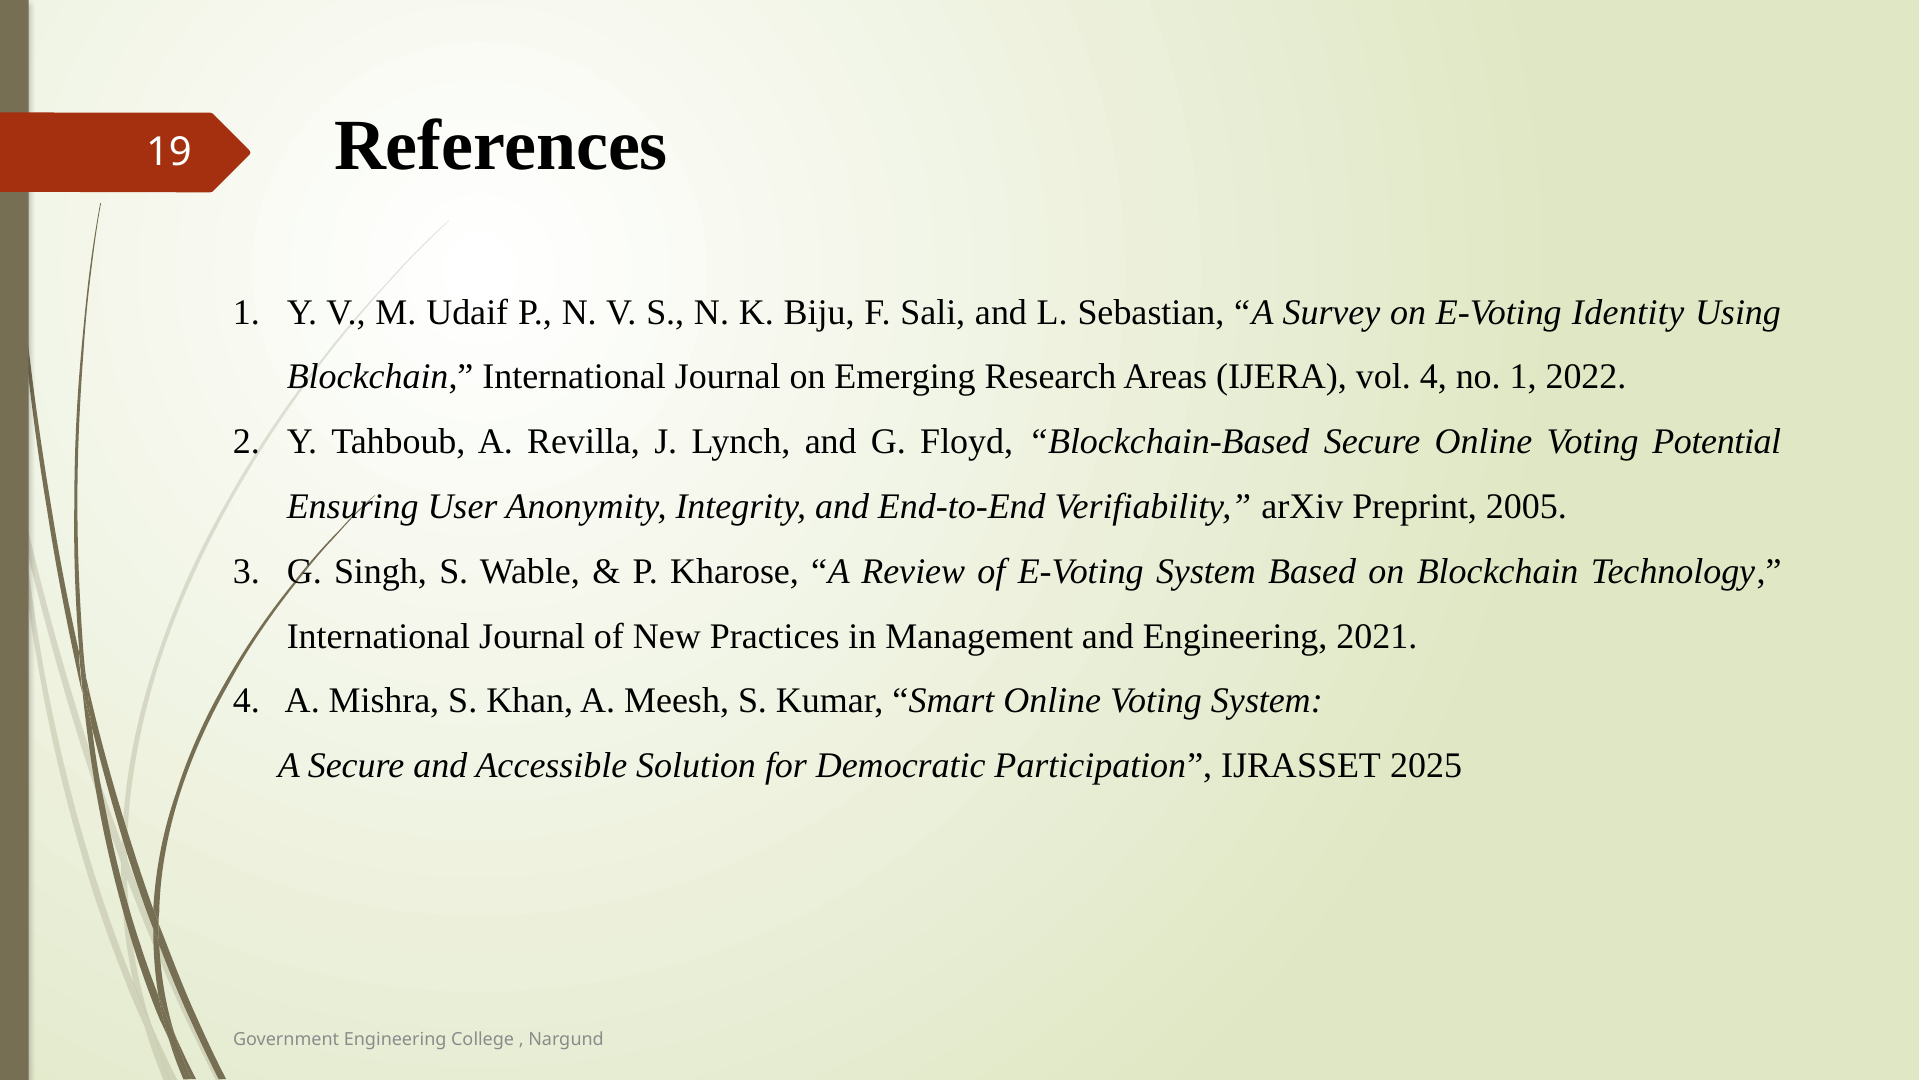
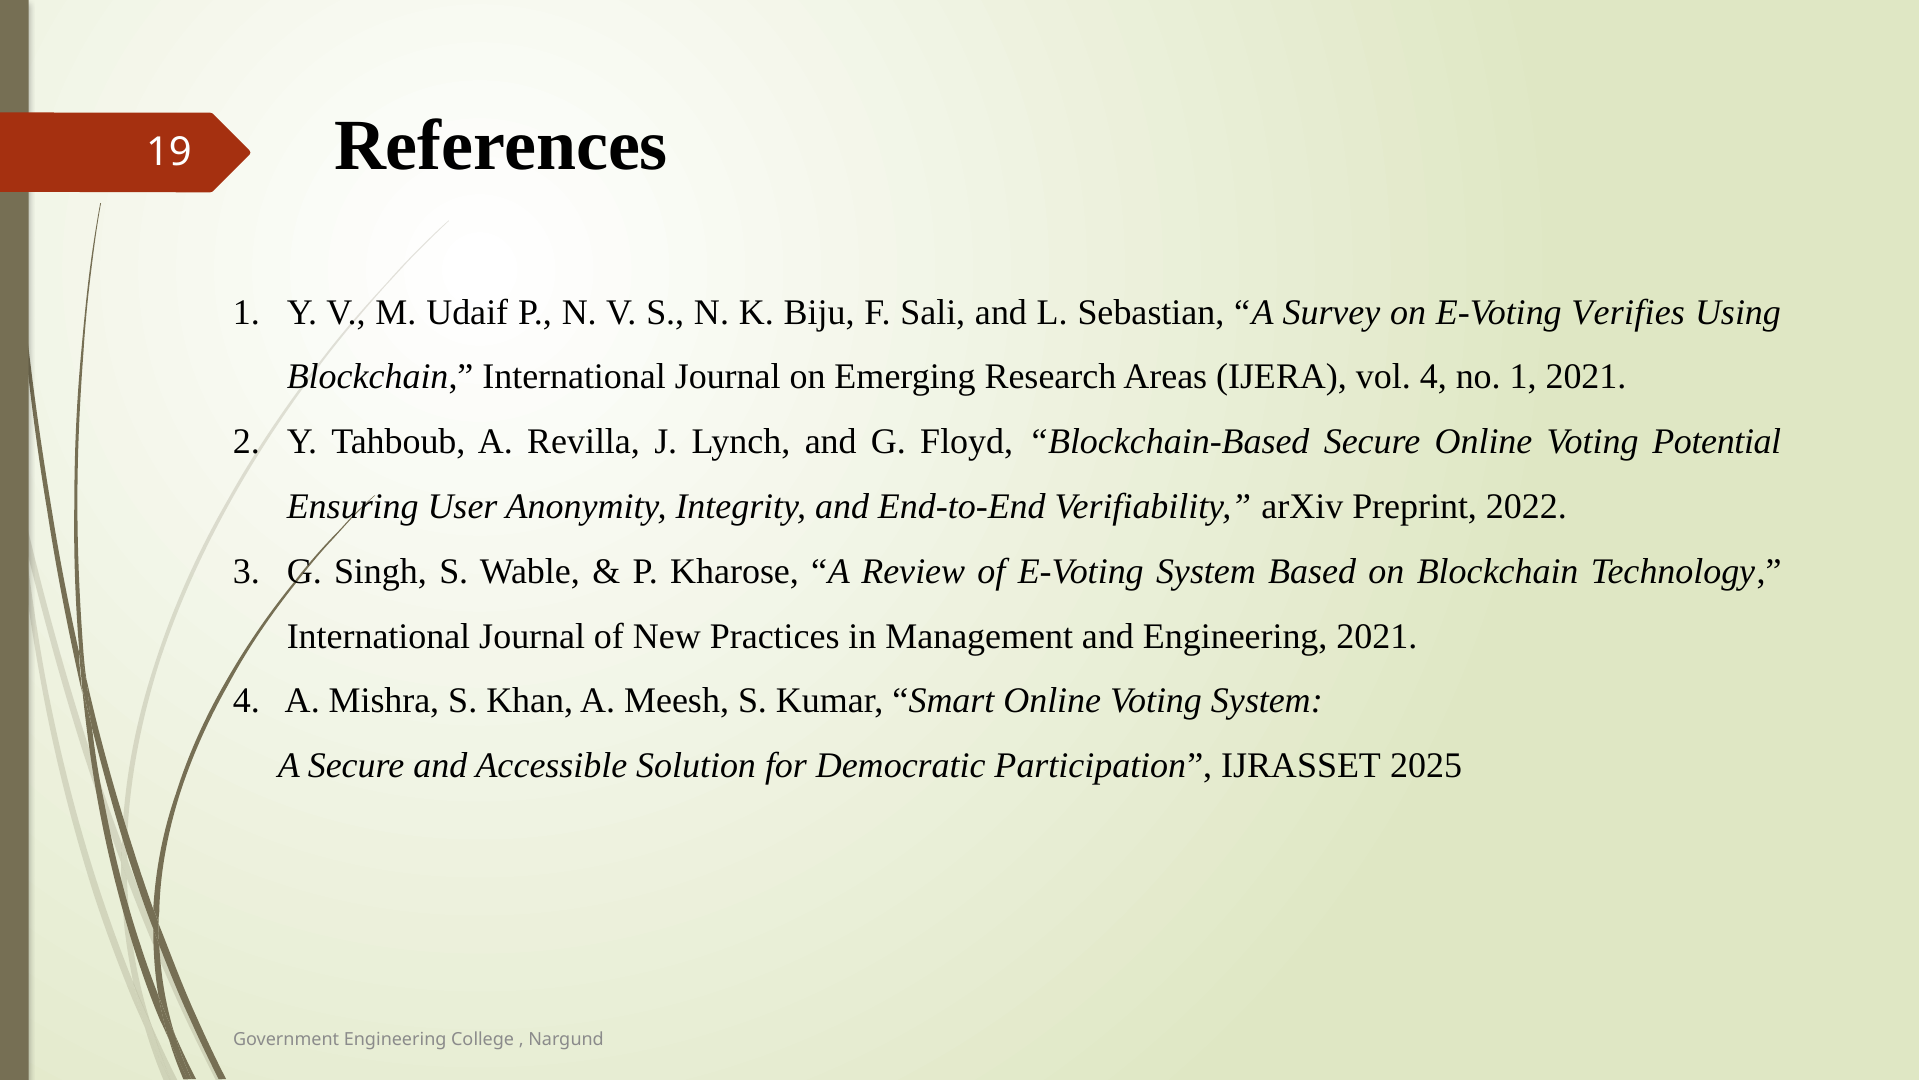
Identity: Identity -> Verifies
1 2022: 2022 -> 2021
2005: 2005 -> 2022
